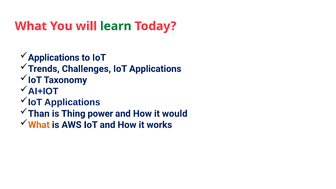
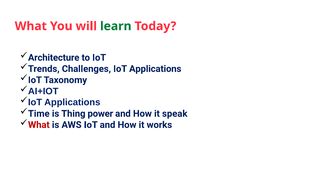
Applications at (54, 58): Applications -> Architecture
Than: Than -> Time
would: would -> speak
What at (39, 125) colour: orange -> red
